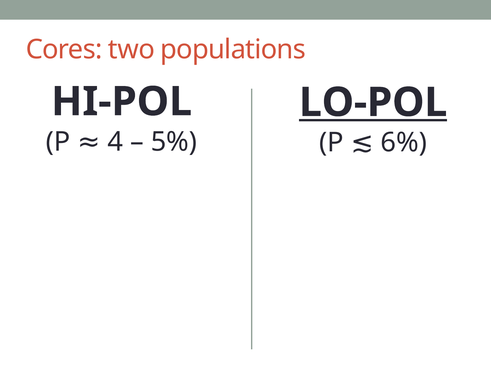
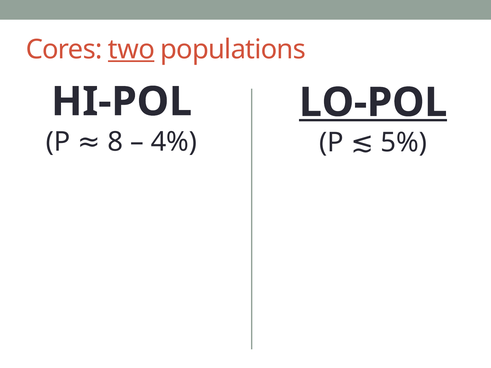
two underline: none -> present
4: 4 -> 8
5%: 5% -> 4%
6%: 6% -> 5%
